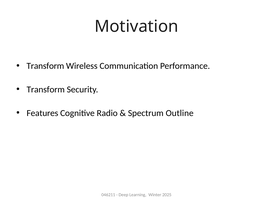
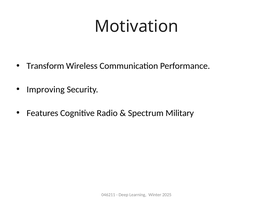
Transform at (46, 90): Transform -> Improving
Outline: Outline -> Military
